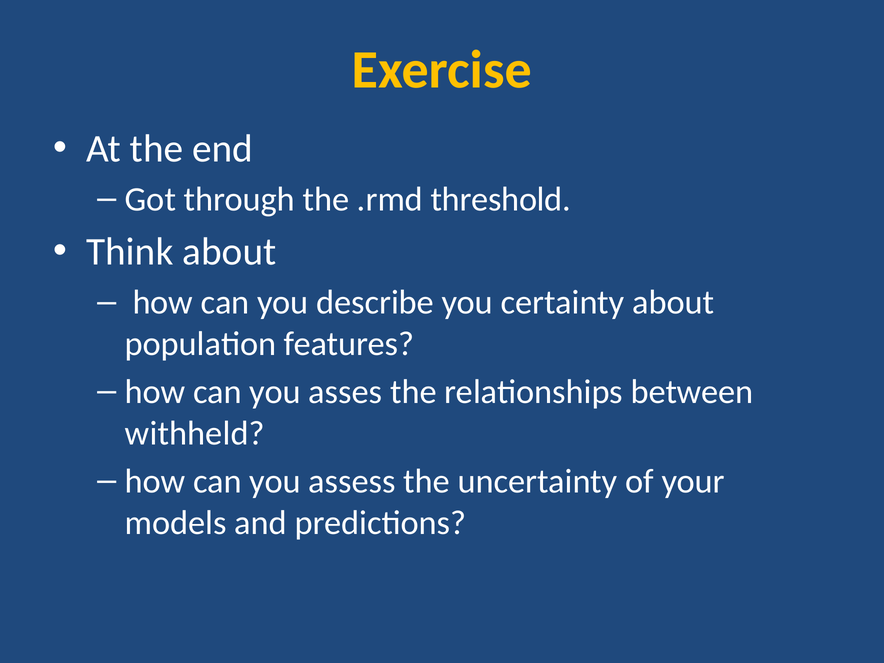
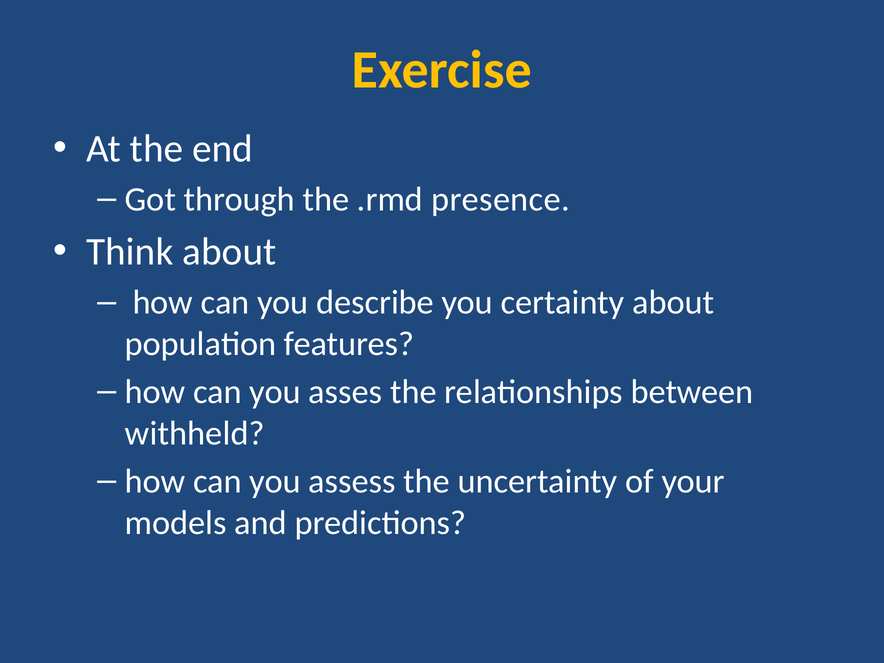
threshold: threshold -> presence
